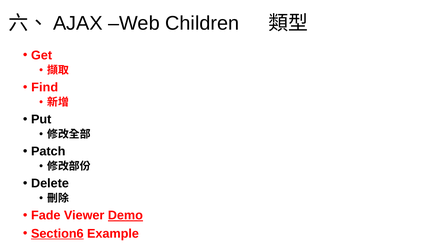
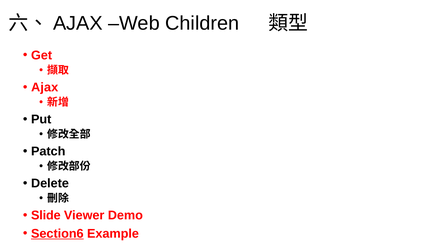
Find at (45, 88): Find -> Ajax
Fade: Fade -> Slide
Demo underline: present -> none
